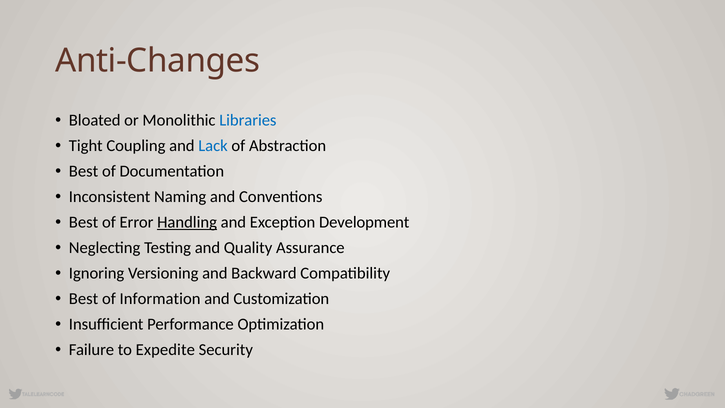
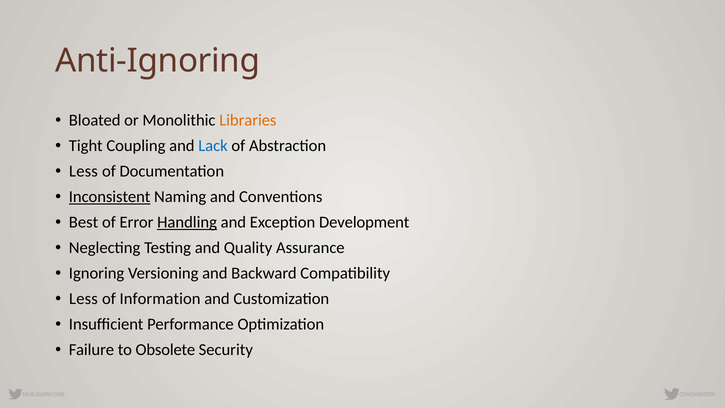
Anti-Changes: Anti-Changes -> Anti-Ignoring
Libraries colour: blue -> orange
Best at (84, 171): Best -> Less
Inconsistent underline: none -> present
Best at (84, 299): Best -> Less
Expedite: Expedite -> Obsolete
